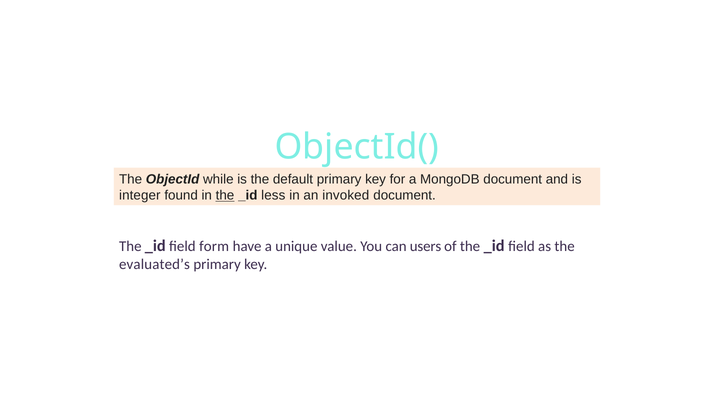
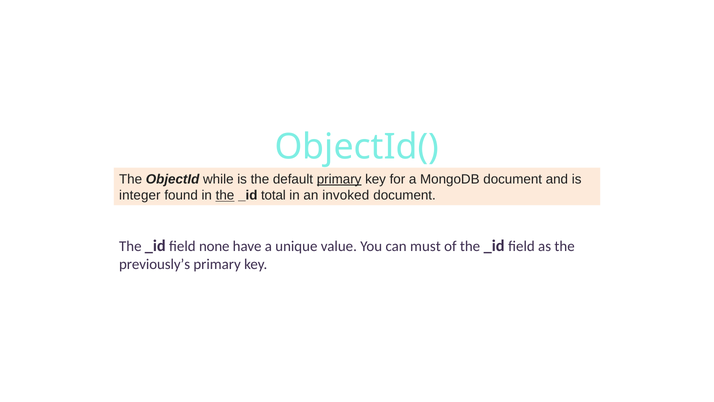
primary at (339, 179) underline: none -> present
less: less -> total
form: form -> none
users: users -> must
evaluated’s: evaluated’s -> previously’s
